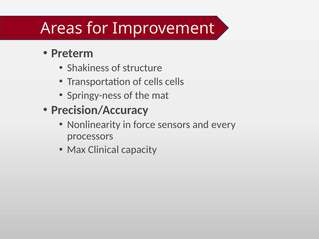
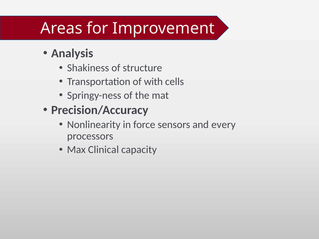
Preterm: Preterm -> Analysis
of cells: cells -> with
